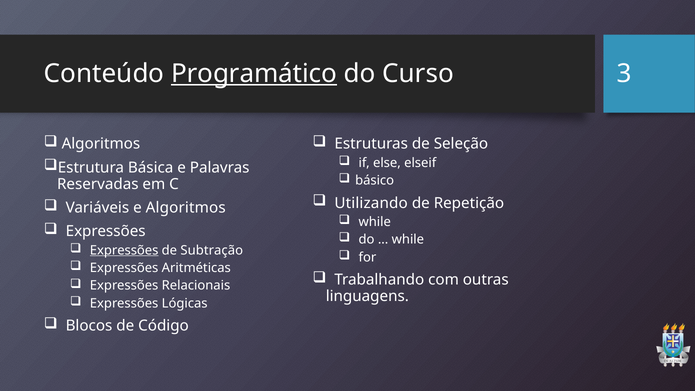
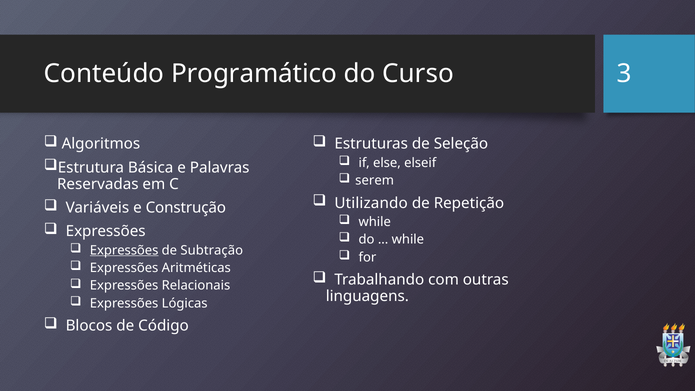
Programático underline: present -> none
básico: básico -> serem
e Algoritmos: Algoritmos -> Construção
